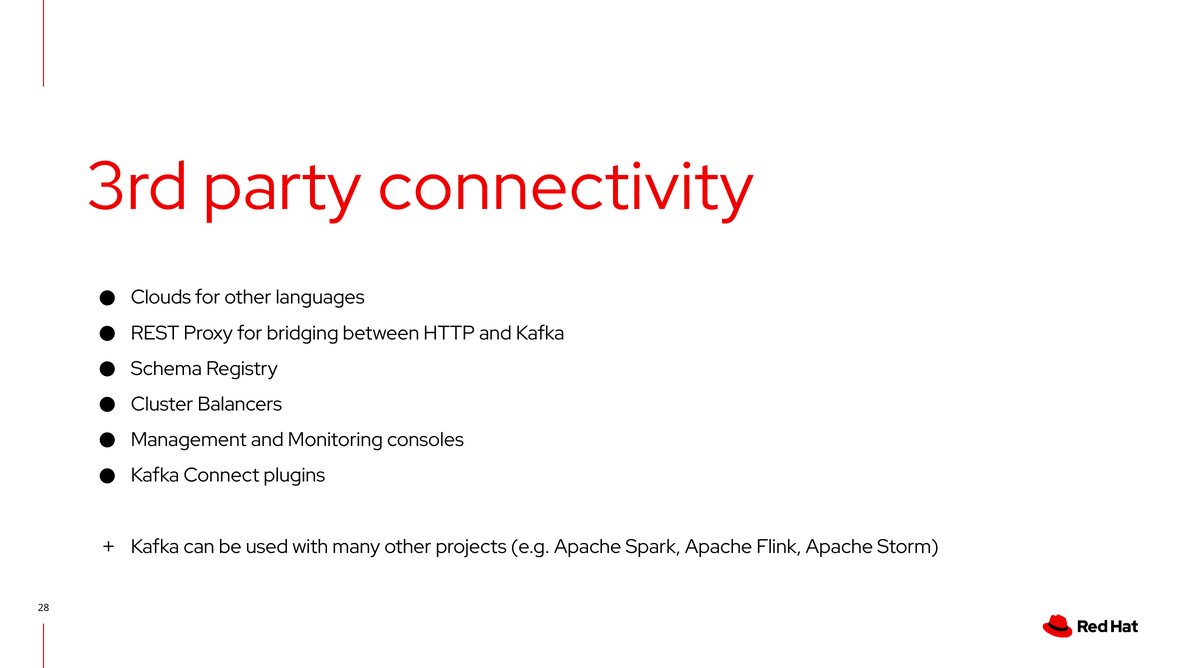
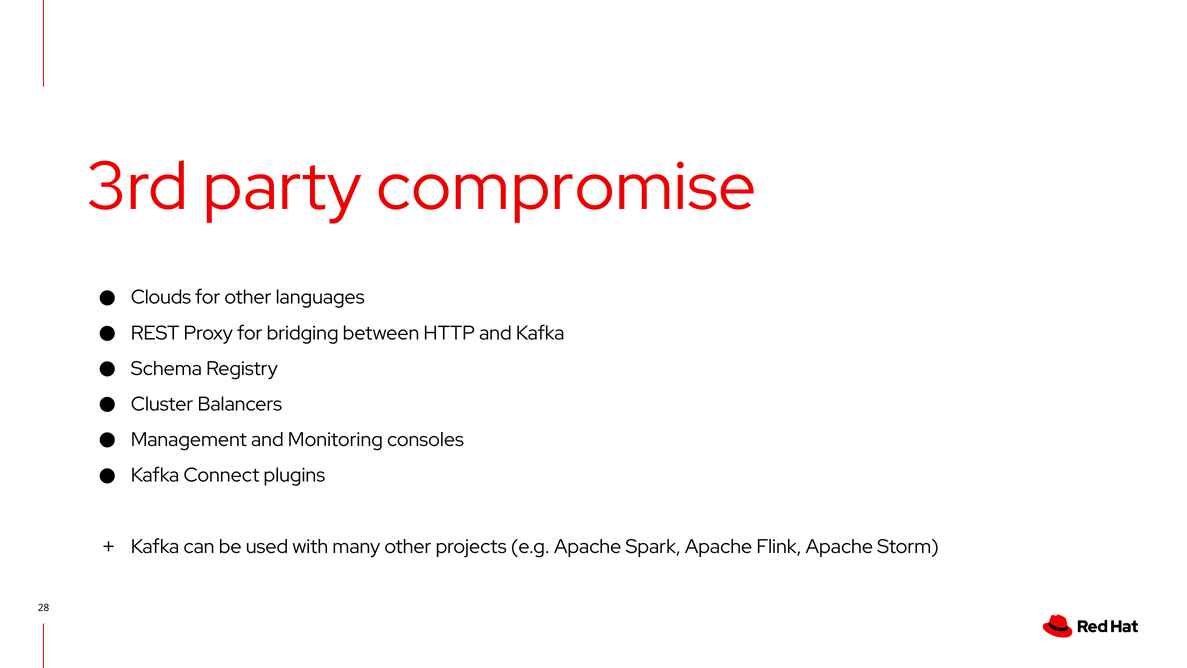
connectivity: connectivity -> compromise
